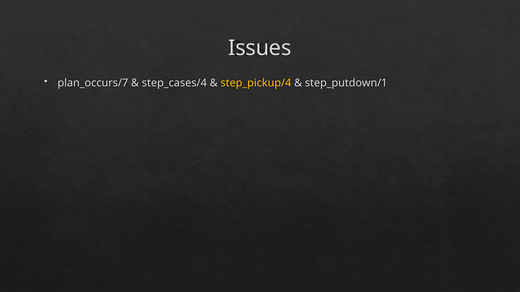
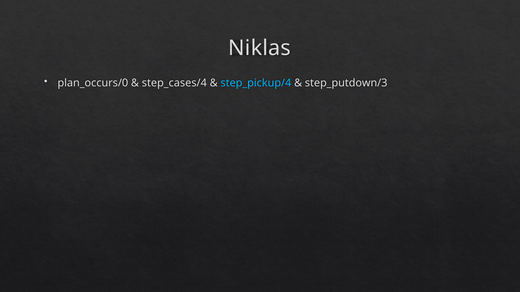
Issues: Issues -> Niklas
plan_occurs/7: plan_occurs/7 -> plan_occurs/0
step_pickup/4 colour: yellow -> light blue
step_putdown/1: step_putdown/1 -> step_putdown/3
